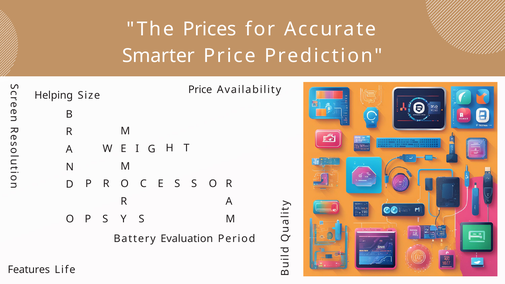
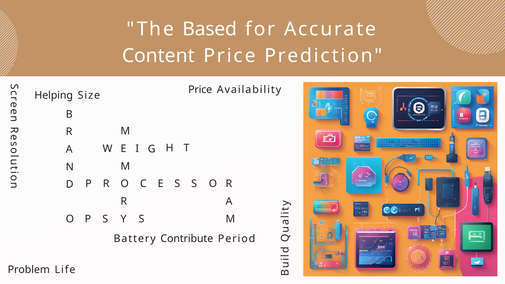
Prices: Prices -> Based
Smarter: Smarter -> Content
Evaluation: Evaluation -> Contribute
Features: Features -> Problem
